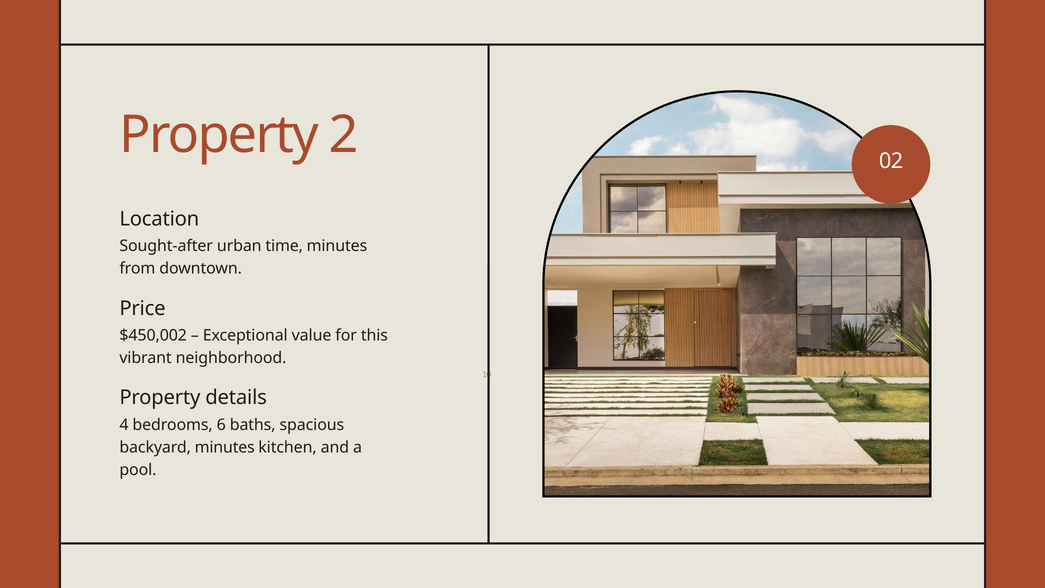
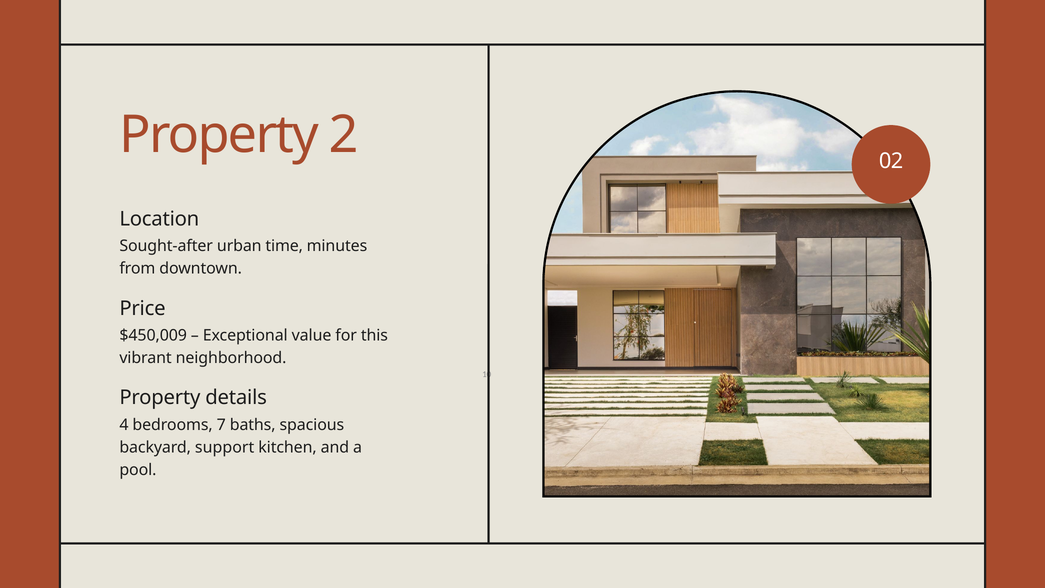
$450,002: $450,002 -> $450,009
6: 6 -> 7
backyard minutes: minutes -> support
